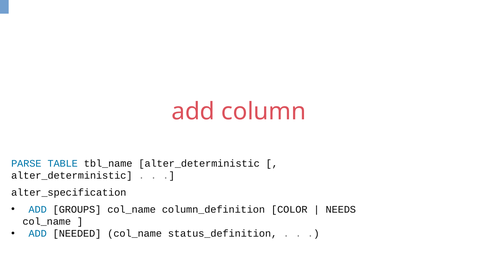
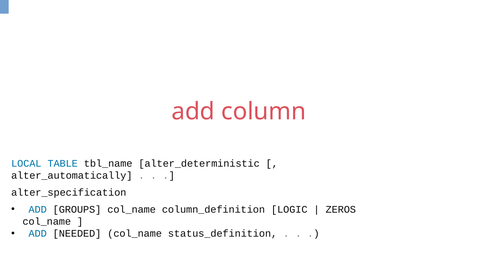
PARSE: PARSE -> LOCAL
alter_deterministic at (72, 176): alter_deterministic -> alter_automatically
COLOR: COLOR -> LOGIC
NEEDS: NEEDS -> ZEROS
